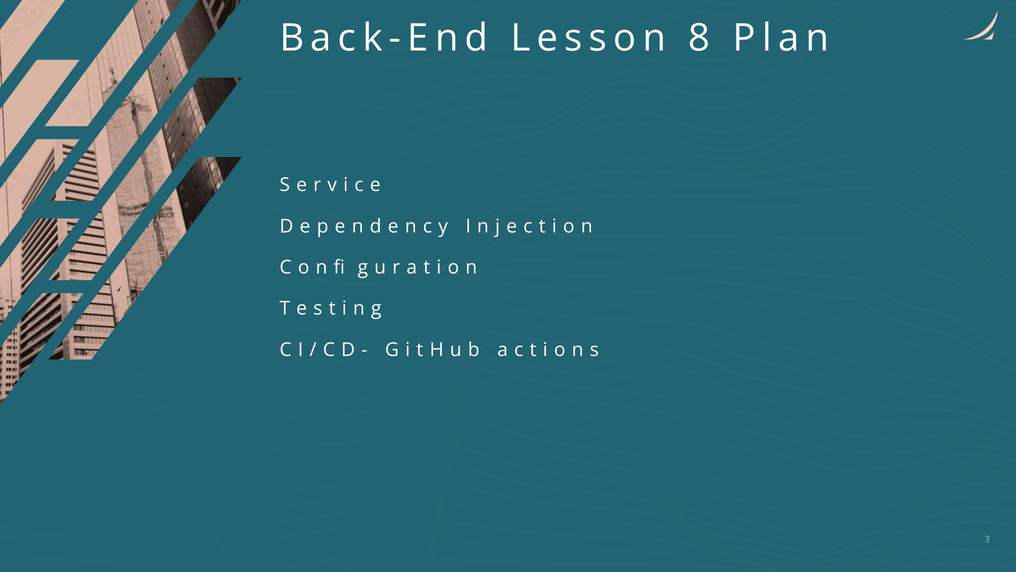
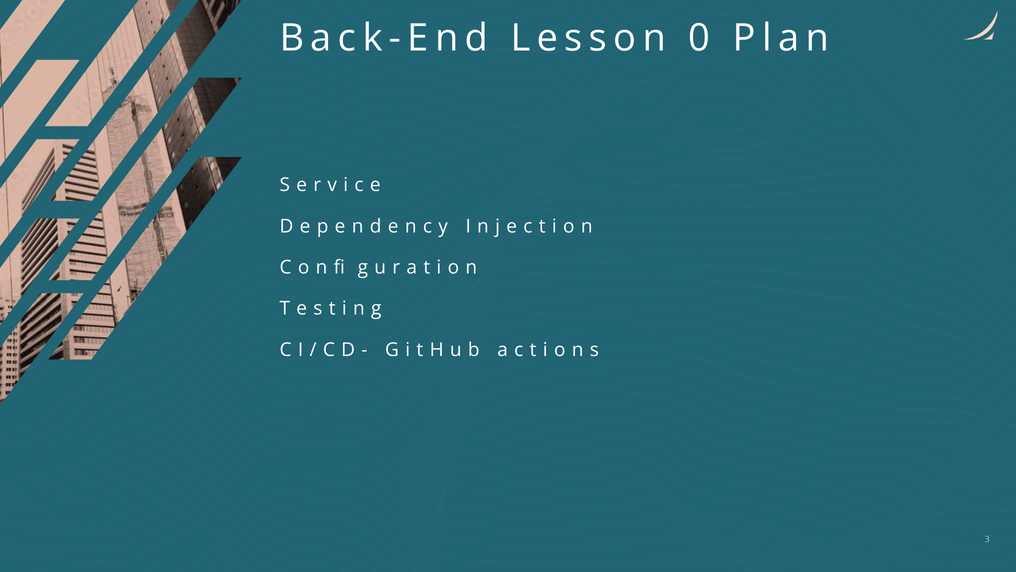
8: 8 -> 0
